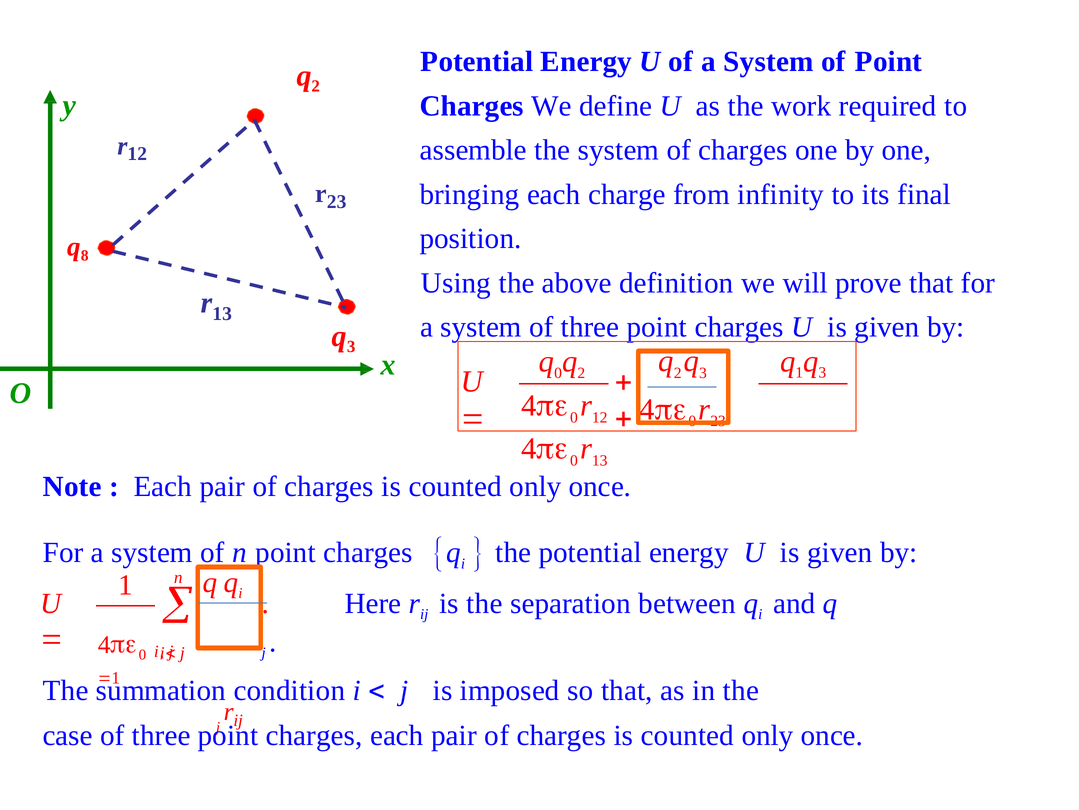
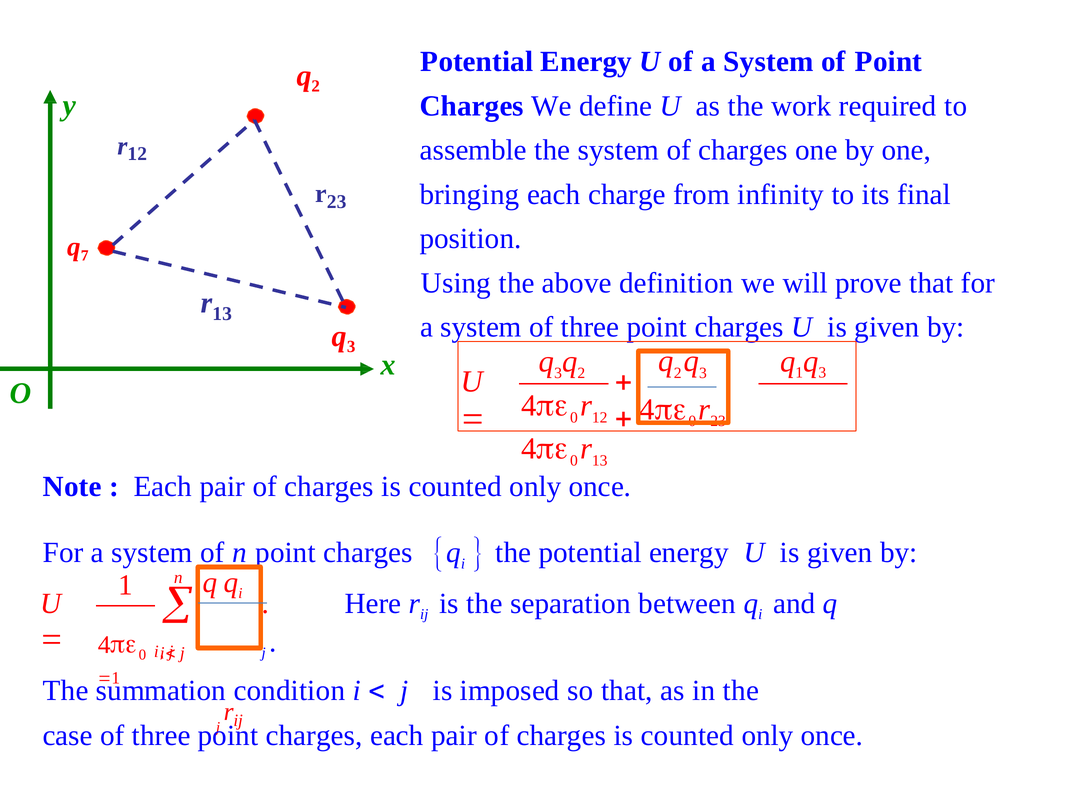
8: 8 -> 7
0 at (558, 373): 0 -> 3
